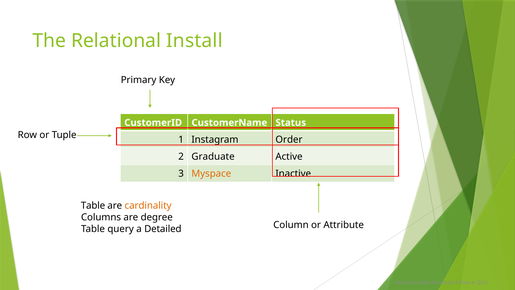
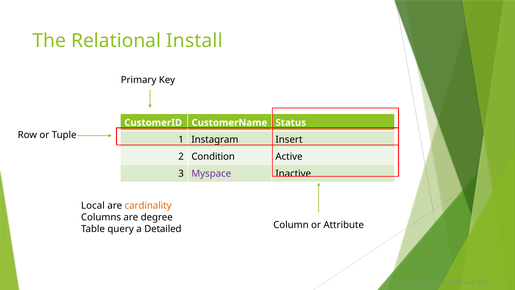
Order: Order -> Insert
2 Graduate: Graduate -> Condition
Myspace colour: orange -> purple
Table at (93, 205): Table -> Local
